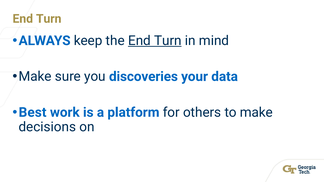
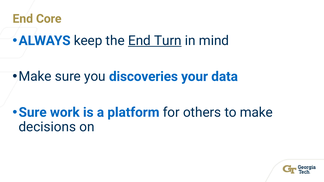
Turn at (49, 19): Turn -> Core
Best at (33, 112): Best -> Sure
